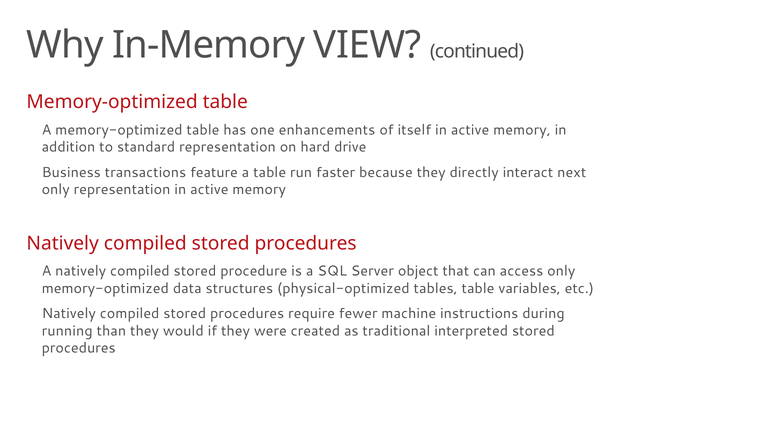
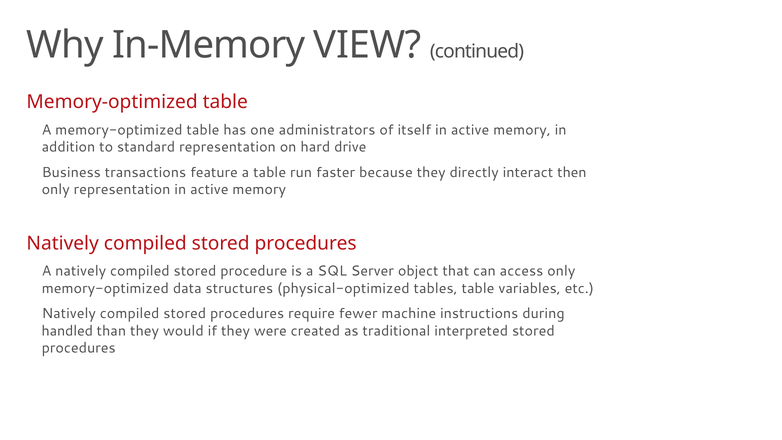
enhancements: enhancements -> administrators
next: next -> then
running: running -> handled
